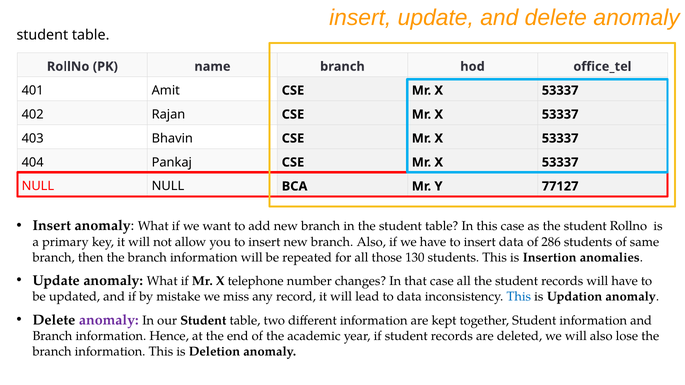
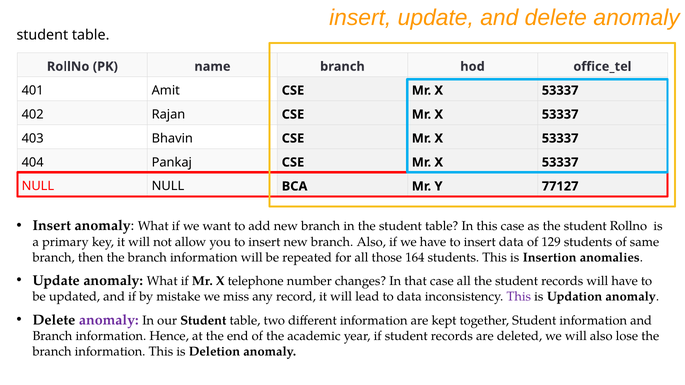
286: 286 -> 129
130: 130 -> 164
This at (519, 297) colour: blue -> purple
